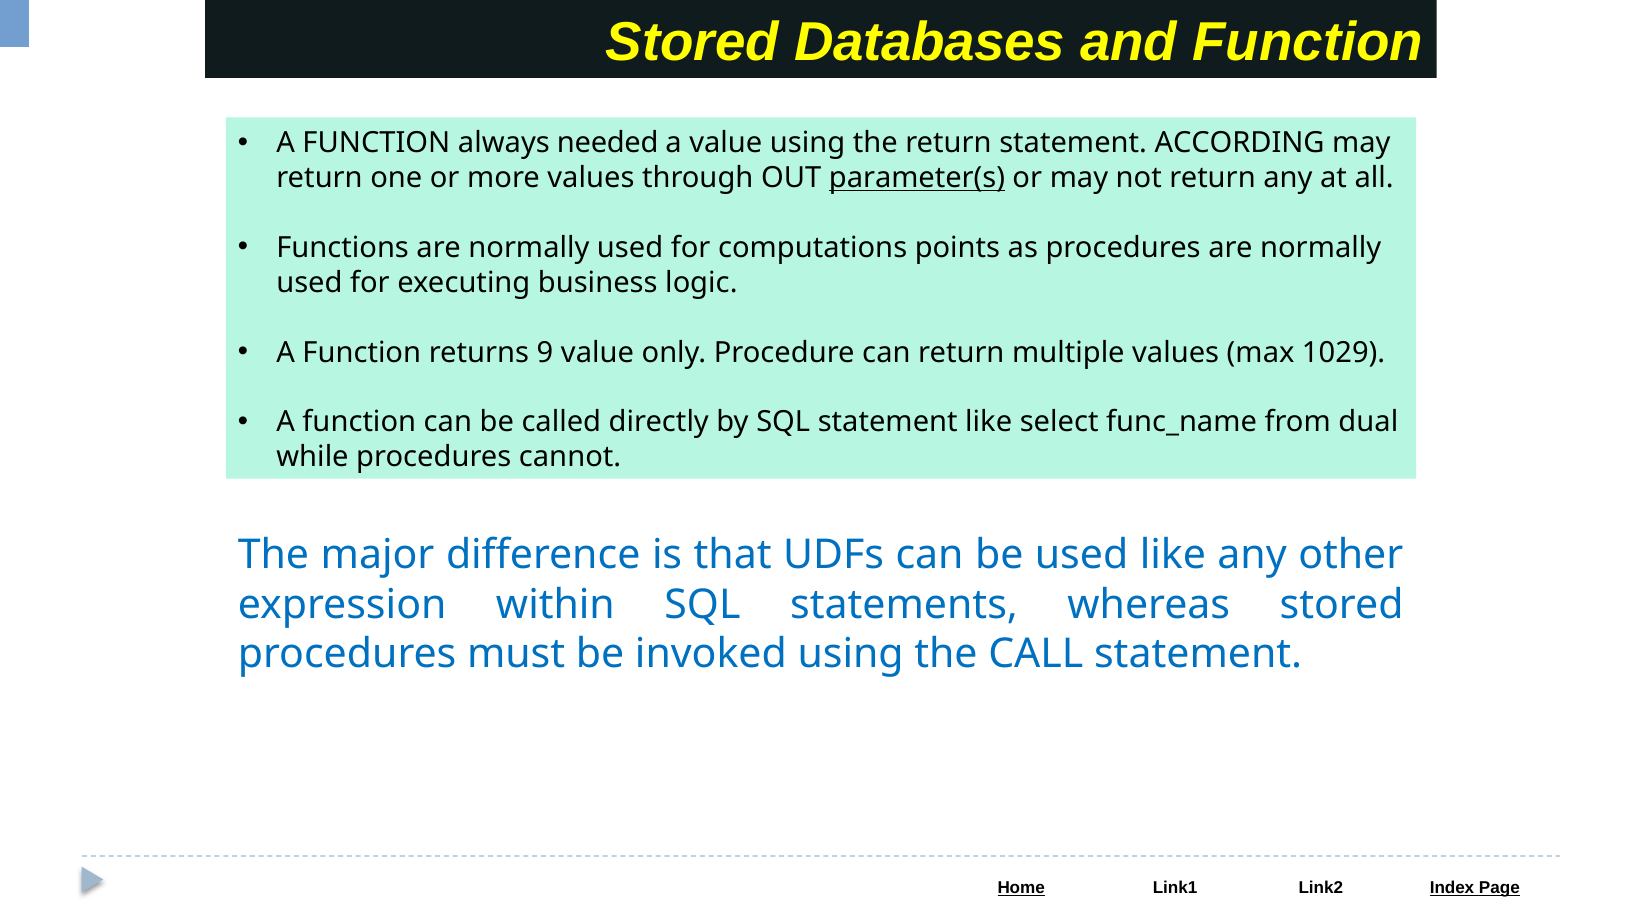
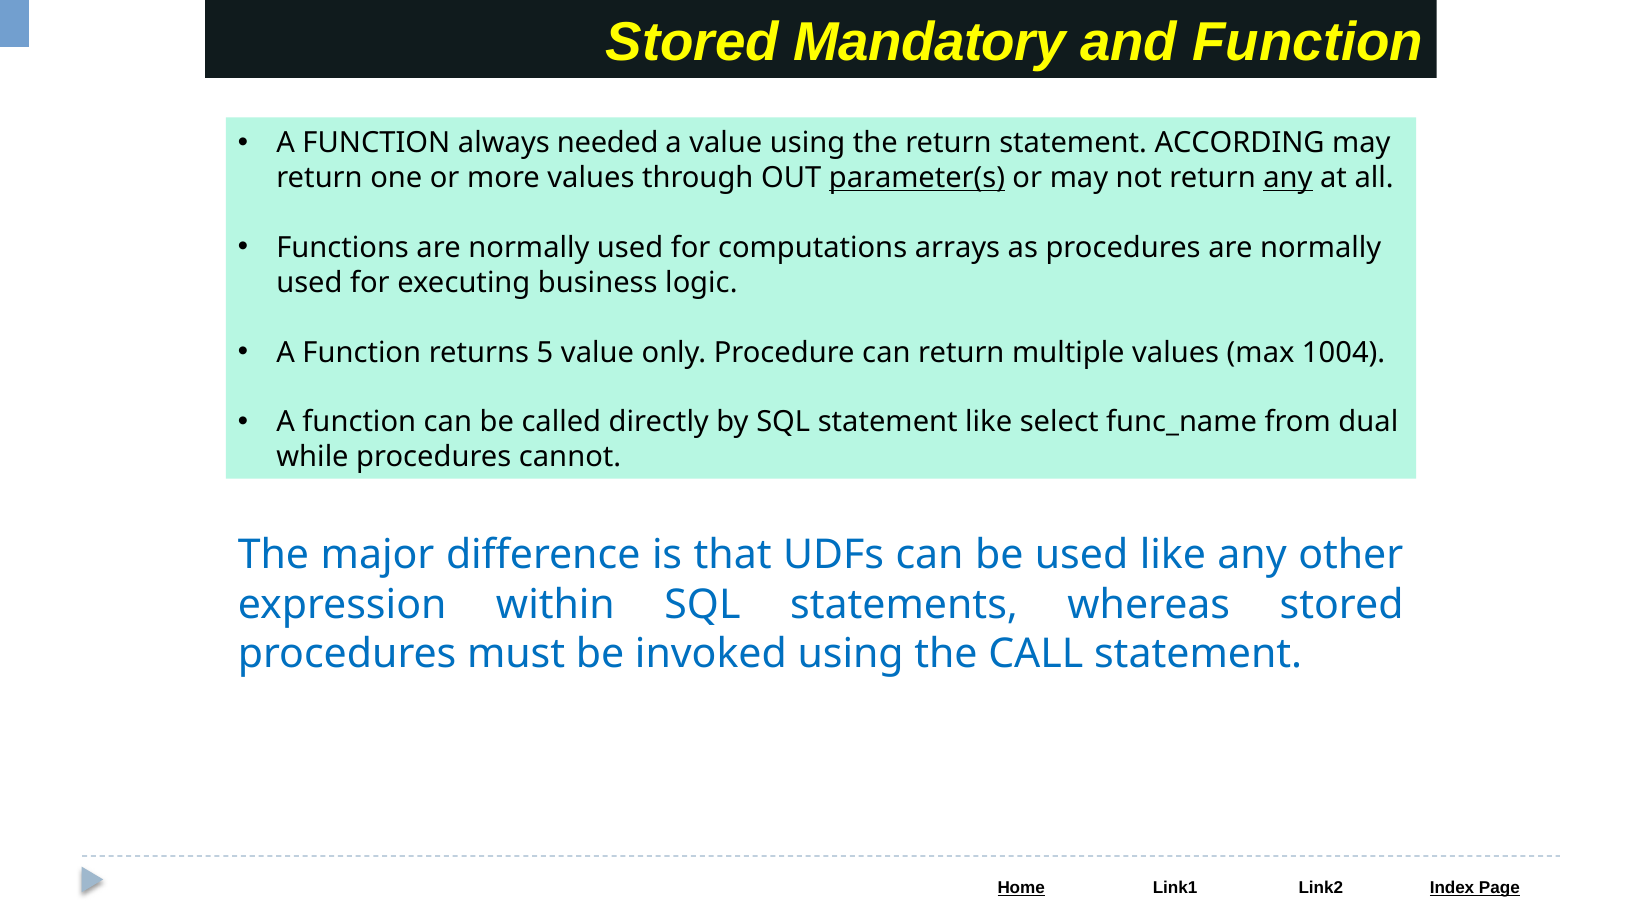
Databases: Databases -> Mandatory
any at (1288, 178) underline: none -> present
points: points -> arrays
9: 9 -> 5
1029: 1029 -> 1004
